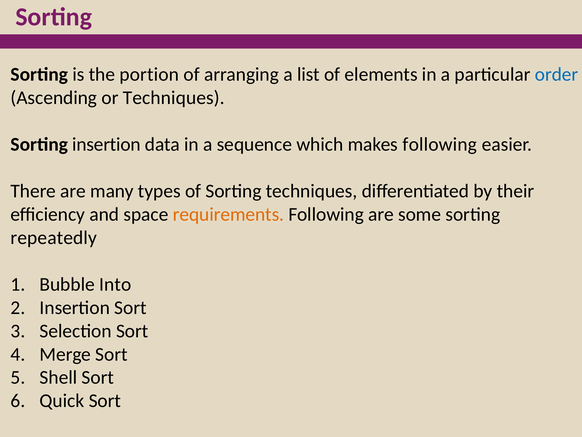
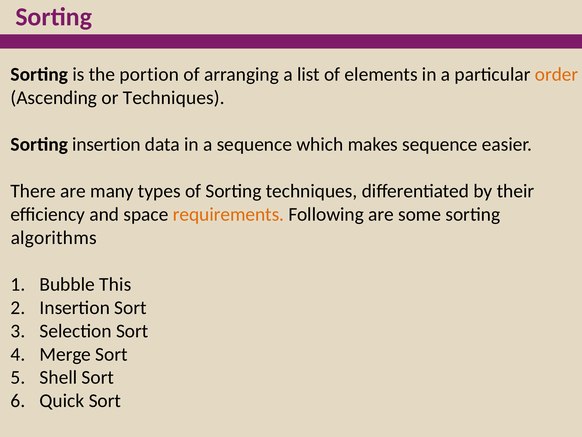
order colour: blue -> orange
makes following: following -> sequence
repeatedly: repeatedly -> algorithms
Into: Into -> This
